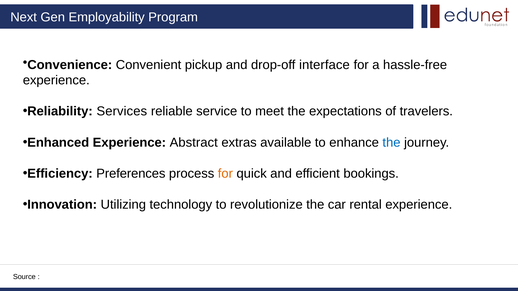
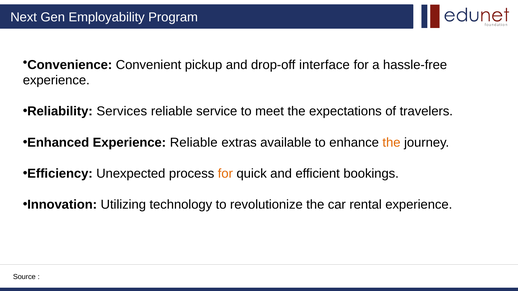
Experience Abstract: Abstract -> Reliable
the at (392, 143) colour: blue -> orange
Preferences: Preferences -> Unexpected
